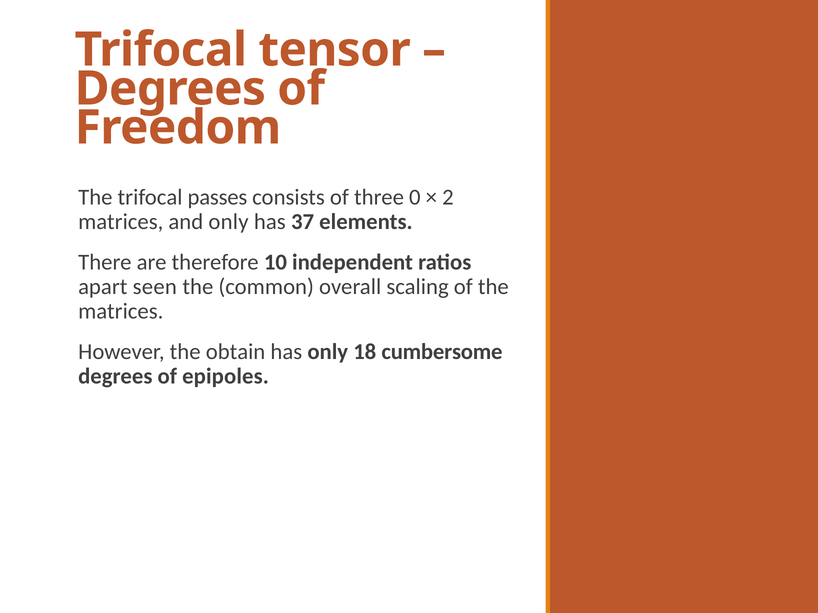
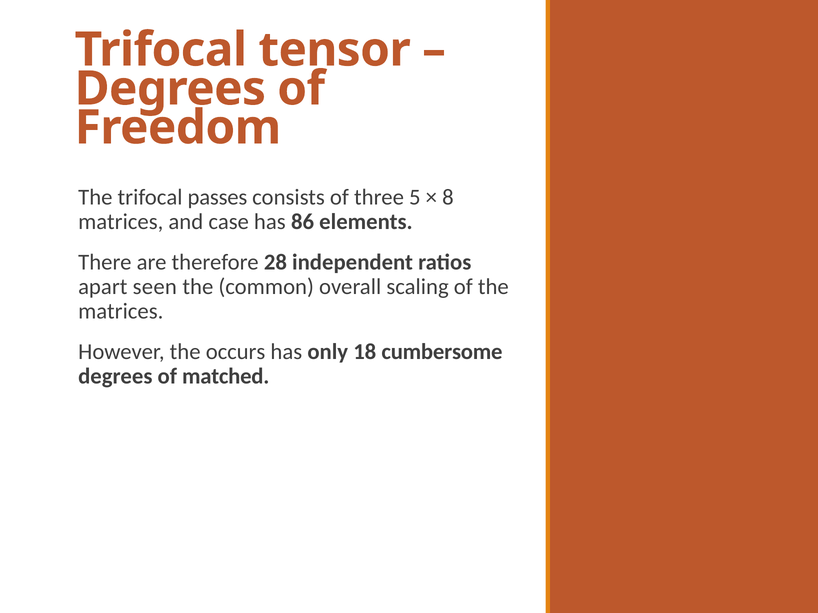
0: 0 -> 5
2: 2 -> 8
and only: only -> case
37: 37 -> 86
10: 10 -> 28
obtain: obtain -> occurs
epipoles: epipoles -> matched
